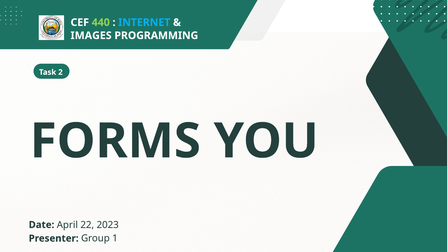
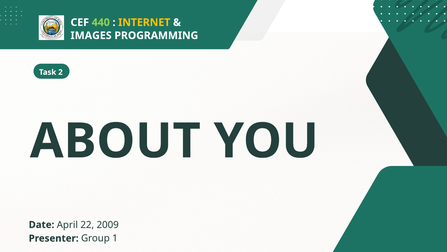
INTERNET colour: light blue -> yellow
FORMS: FORMS -> ABOUT
2023: 2023 -> 2009
